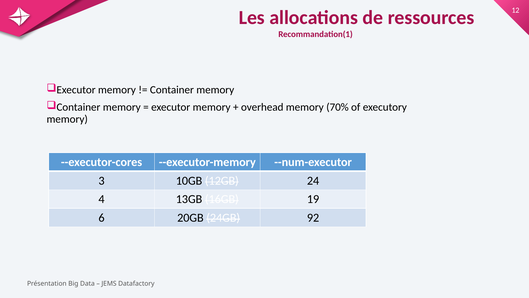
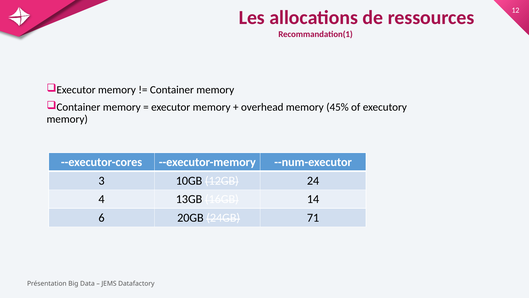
70%: 70% -> 45%
19: 19 -> 14
92: 92 -> 71
